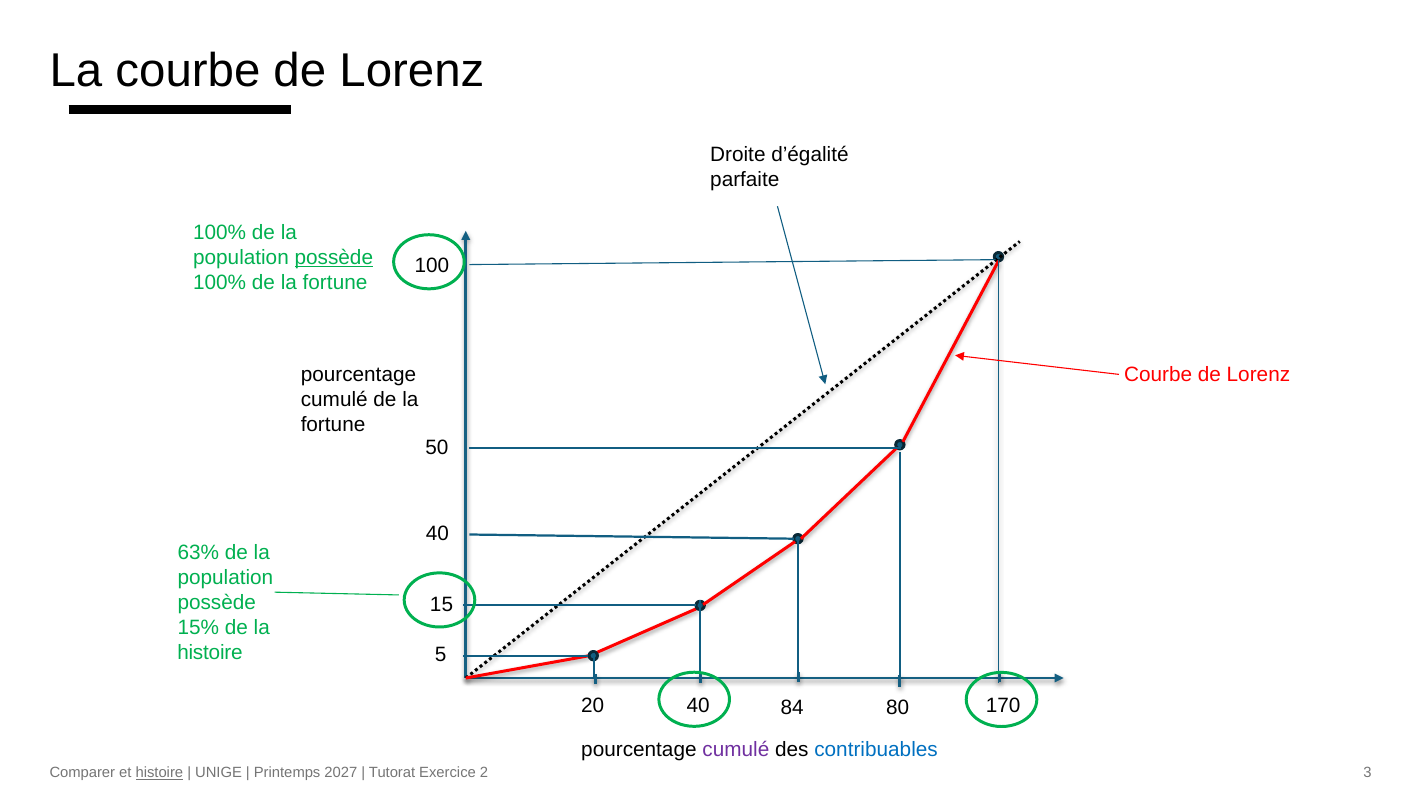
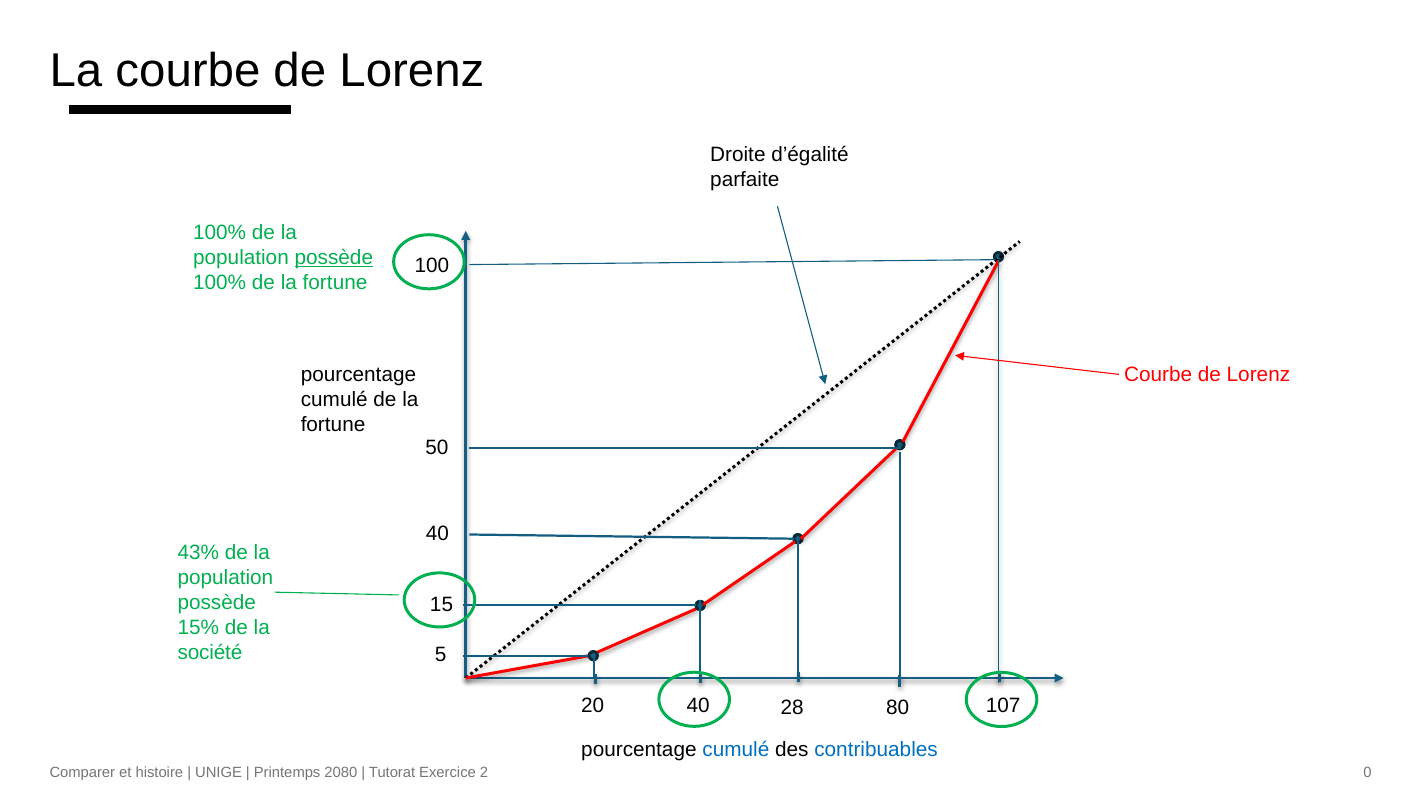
63%: 63% -> 43%
histoire at (210, 653): histoire -> société
84: 84 -> 28
170: 170 -> 107
cumulé at (736, 750) colour: purple -> blue
histoire at (159, 773) underline: present -> none
2027: 2027 -> 2080
3: 3 -> 0
